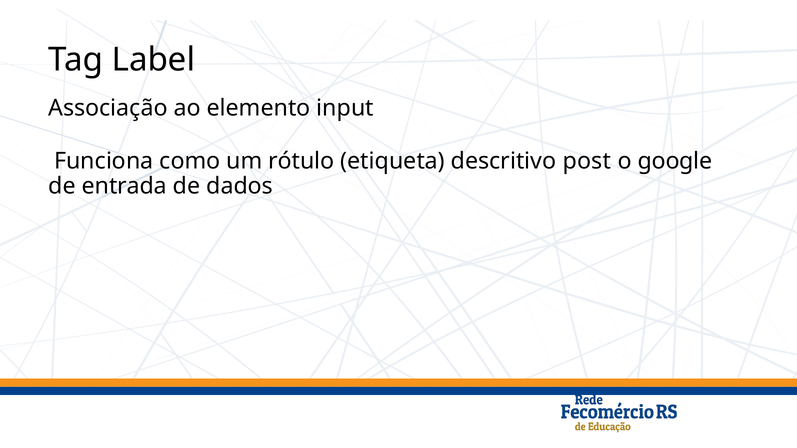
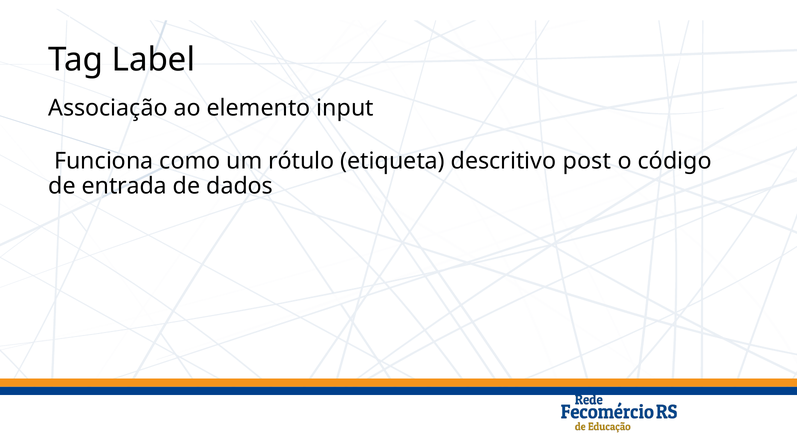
google: google -> código
